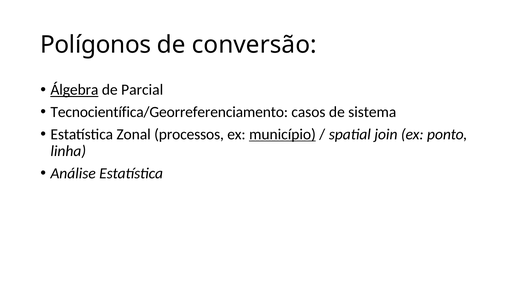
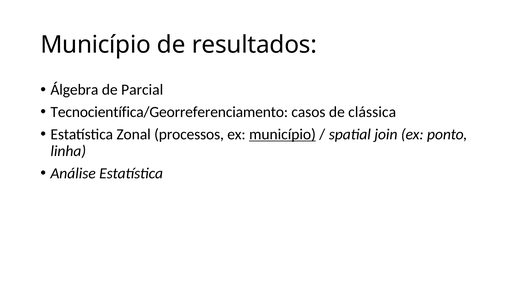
Polígonos at (96, 45): Polígonos -> Município
conversão: conversão -> resultados
Álgebra underline: present -> none
sistema: sistema -> clássica
